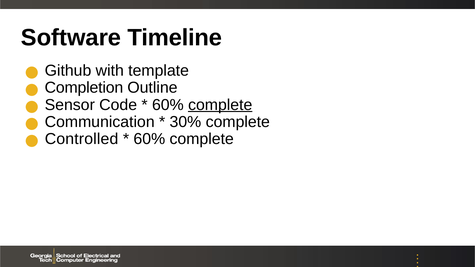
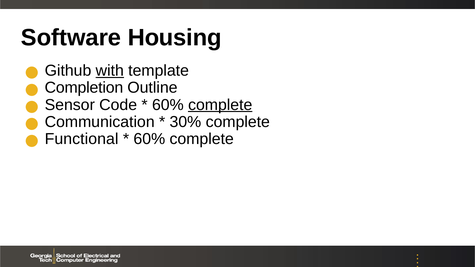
Timeline: Timeline -> Housing
with underline: none -> present
Controlled: Controlled -> Functional
